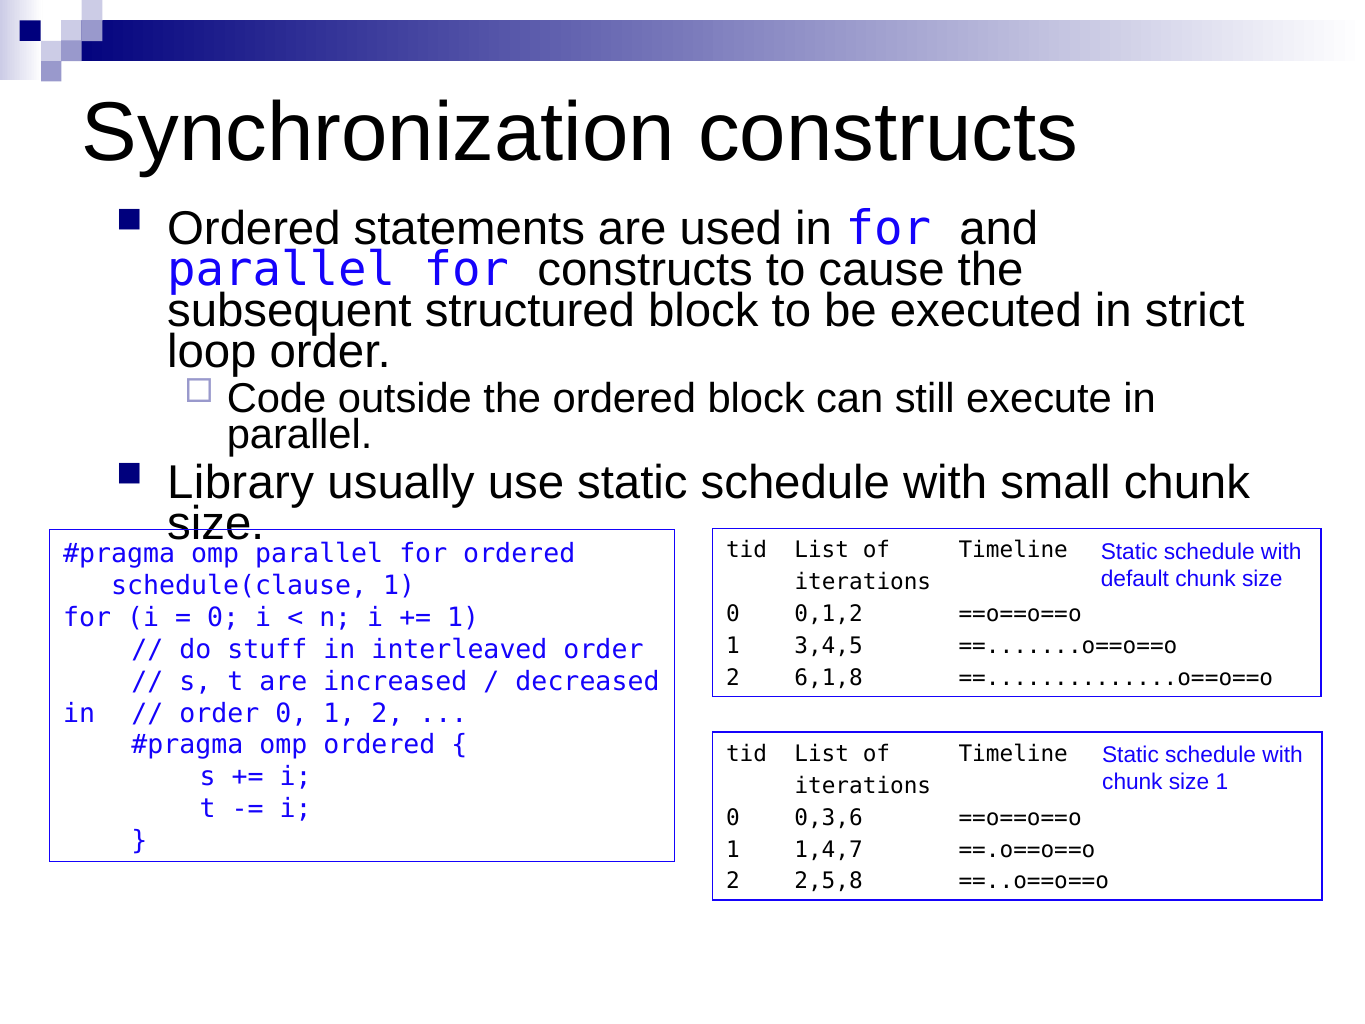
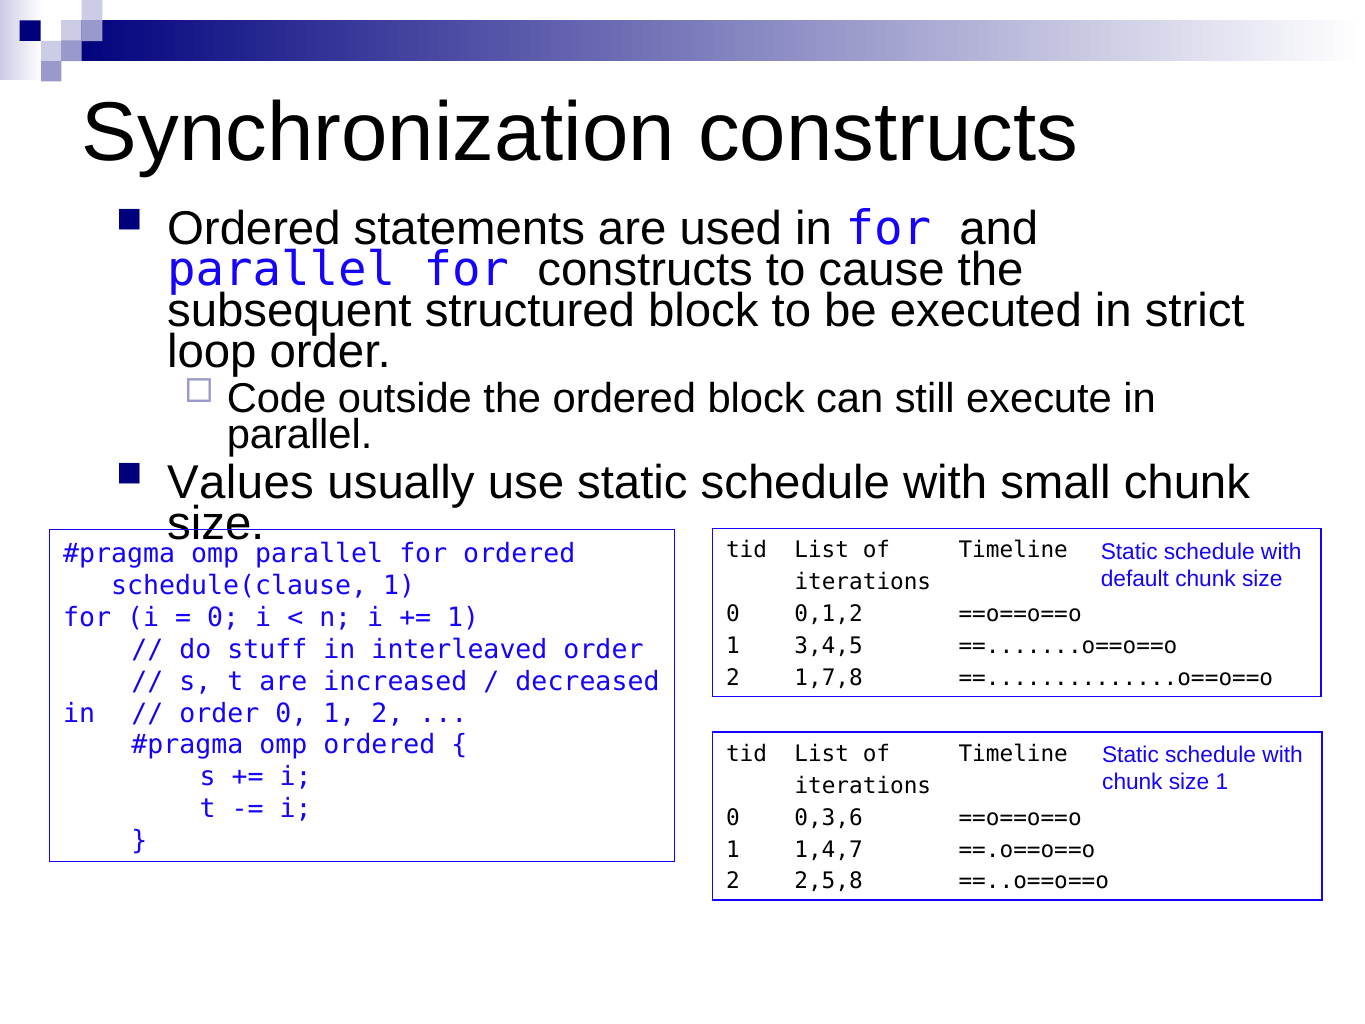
Library: Library -> Values
6,1,8: 6,1,8 -> 1,7,8
